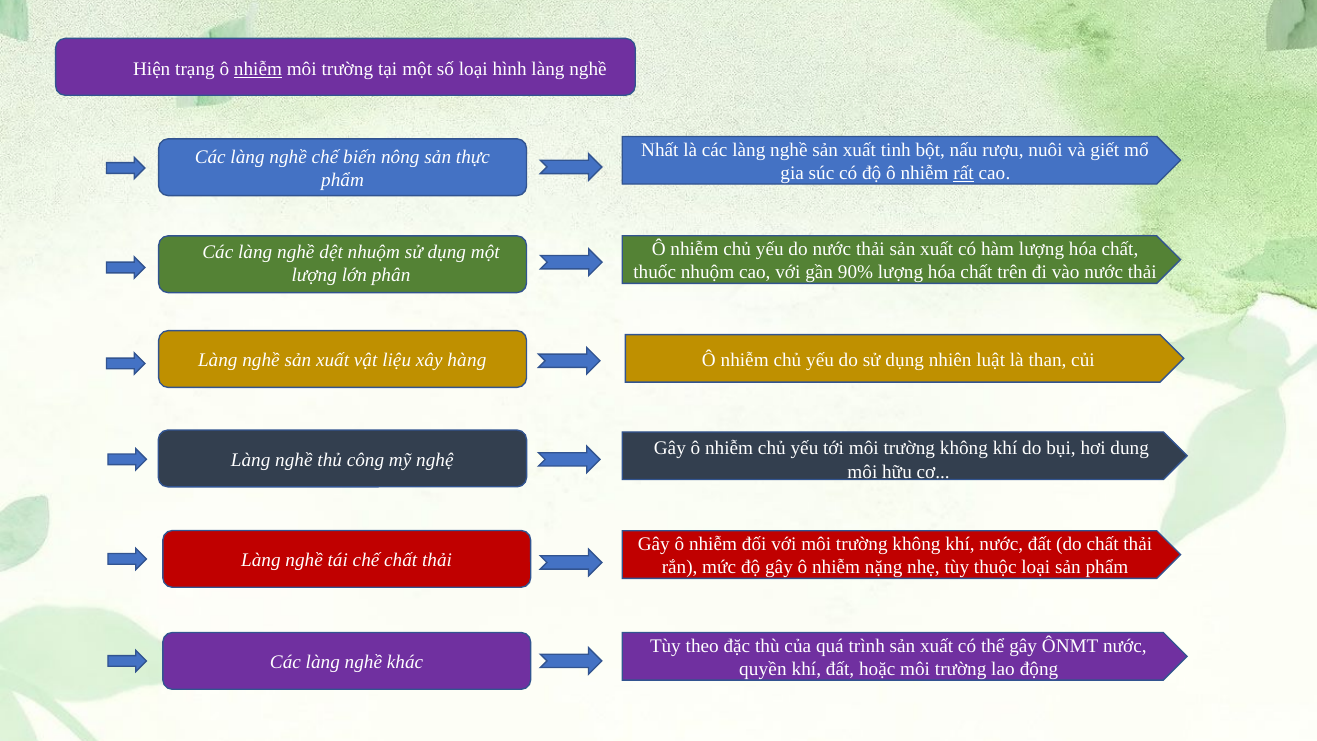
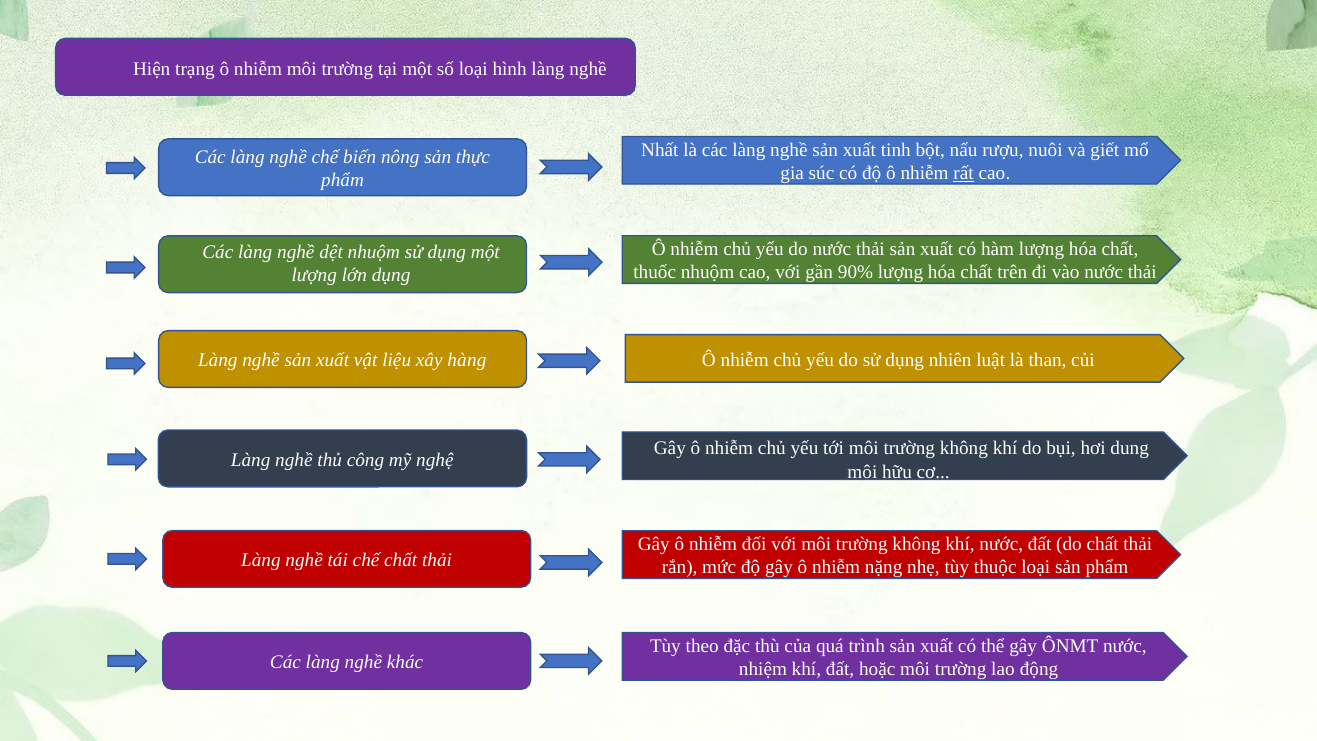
nhiễm at (258, 69) underline: present -> none
lớn phân: phân -> dụng
quyền: quyền -> nhiệm
